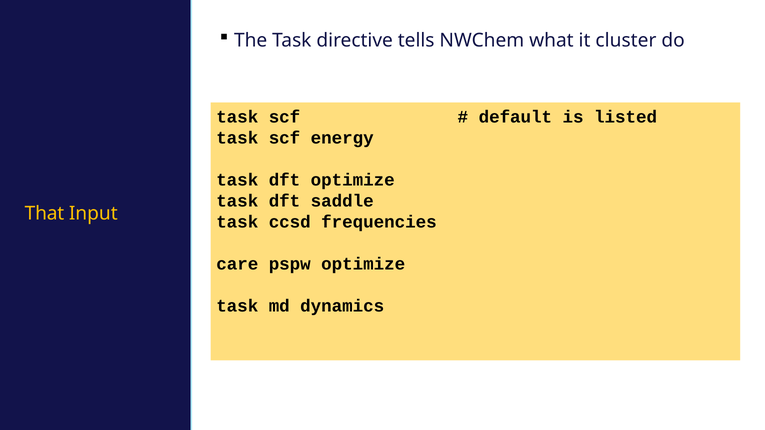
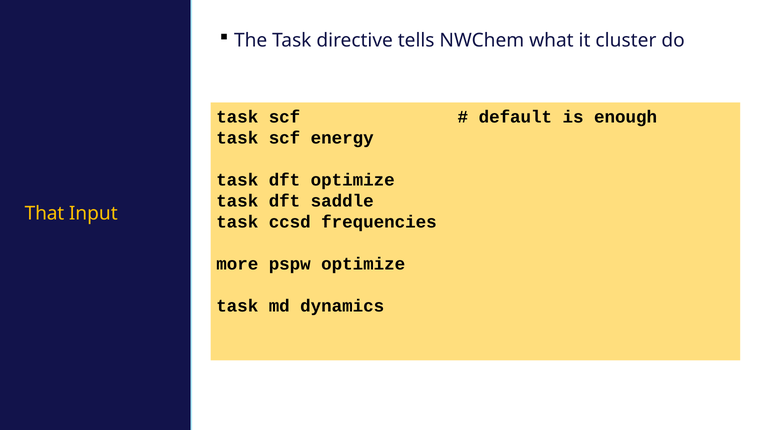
listed: listed -> enough
care: care -> more
